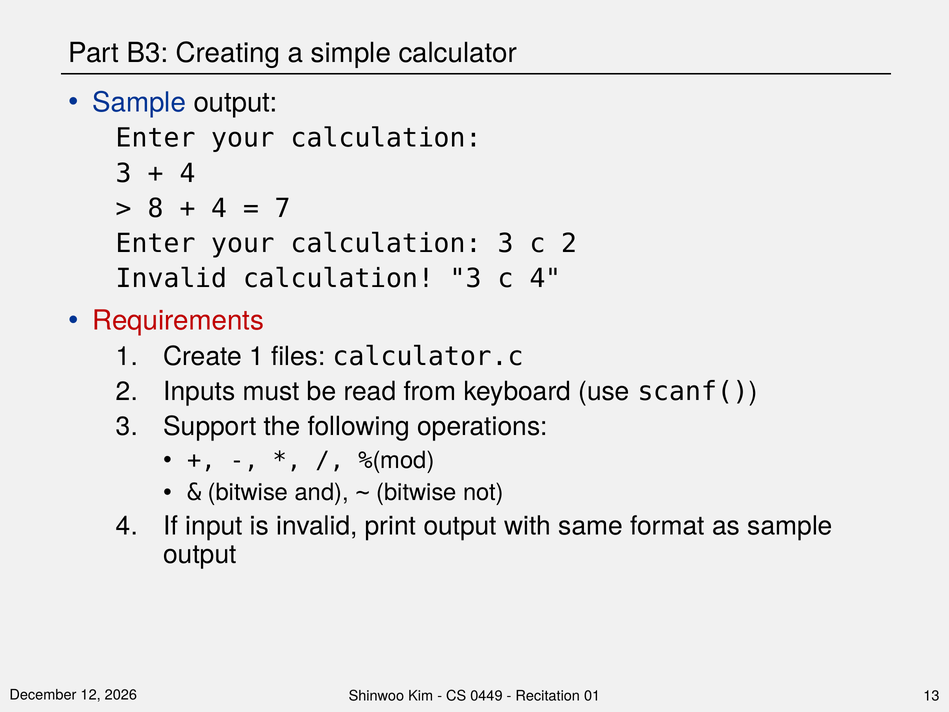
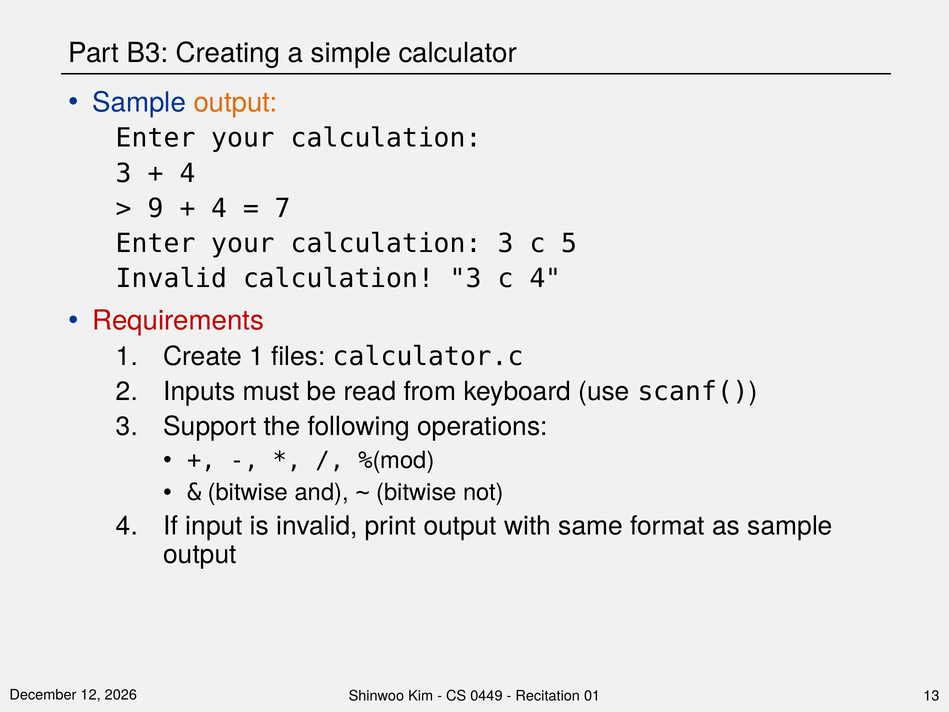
output at (236, 102) colour: black -> orange
8: 8 -> 9
c 2: 2 -> 5
